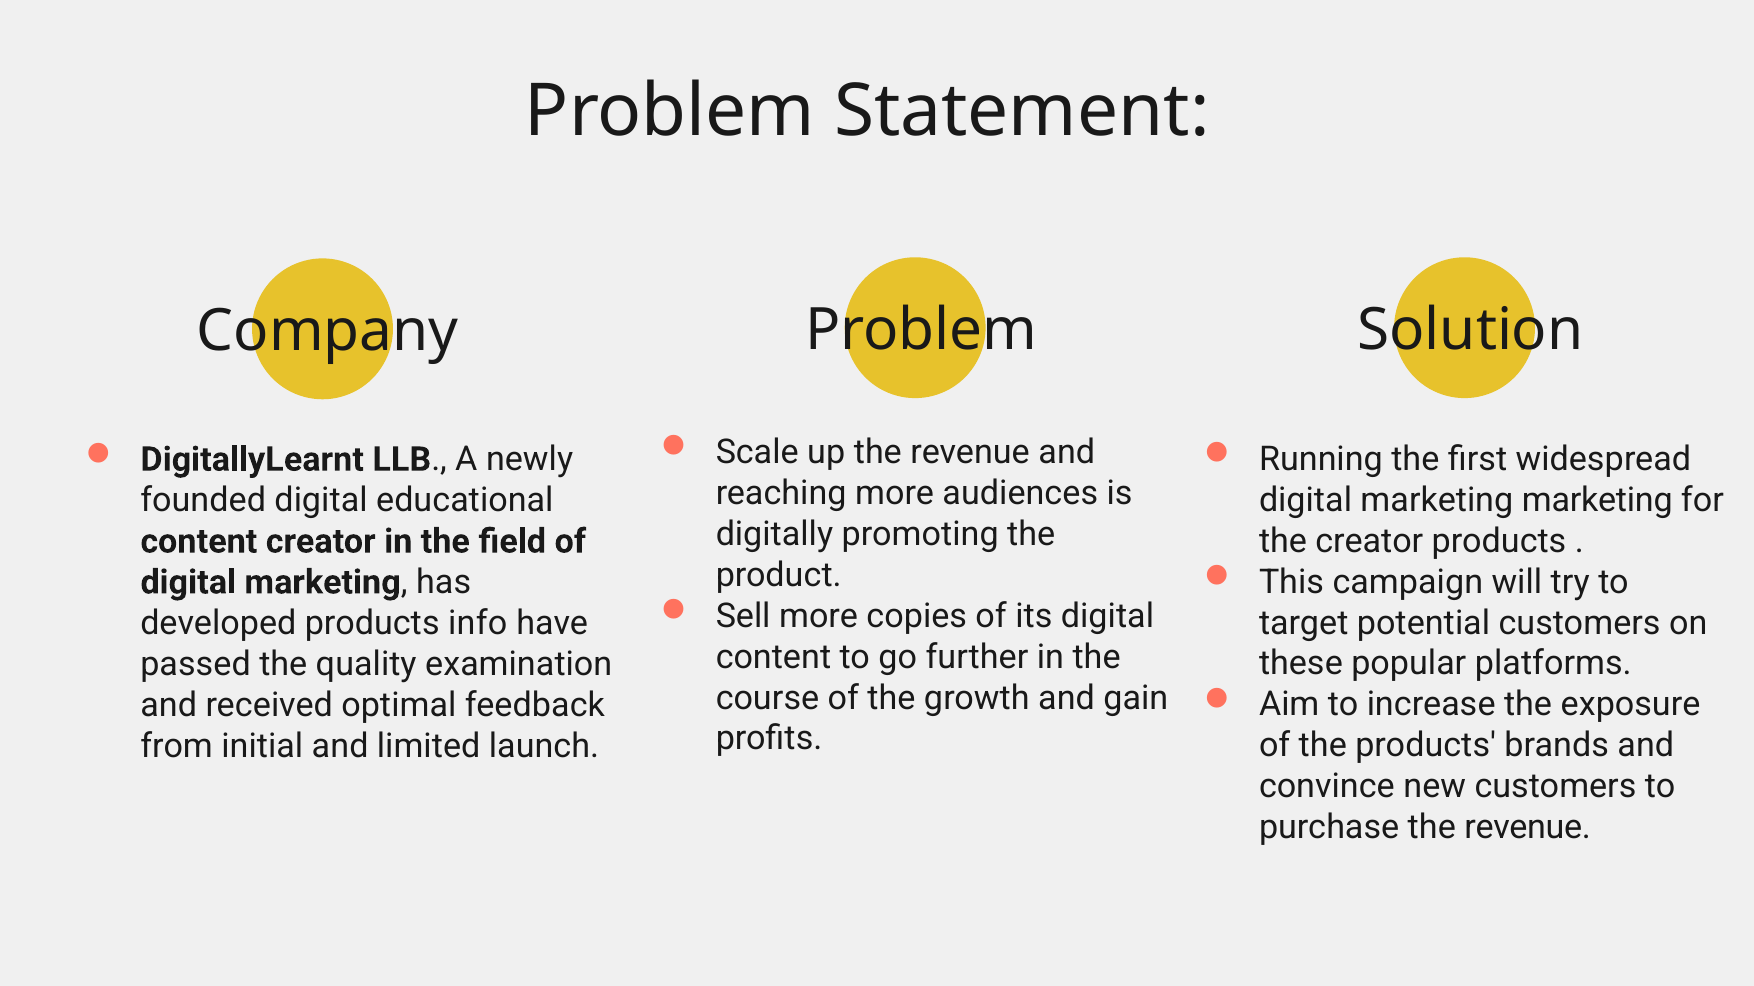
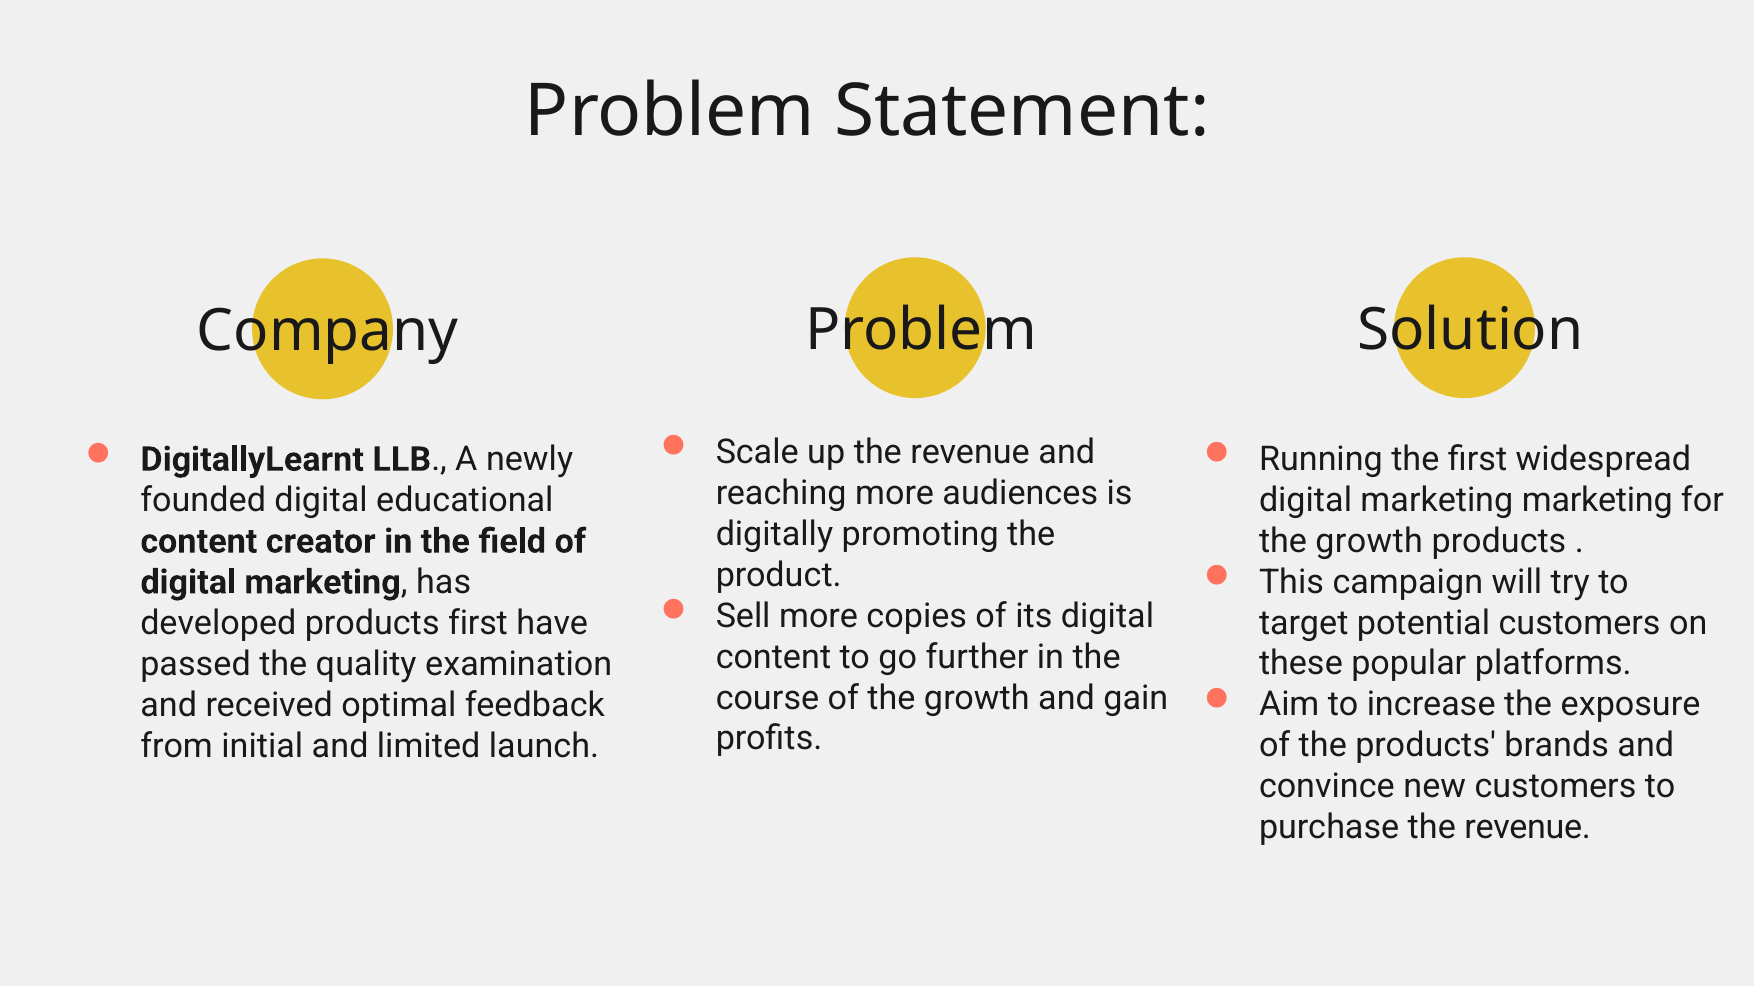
creator at (1369, 541): creator -> growth
products info: info -> first
